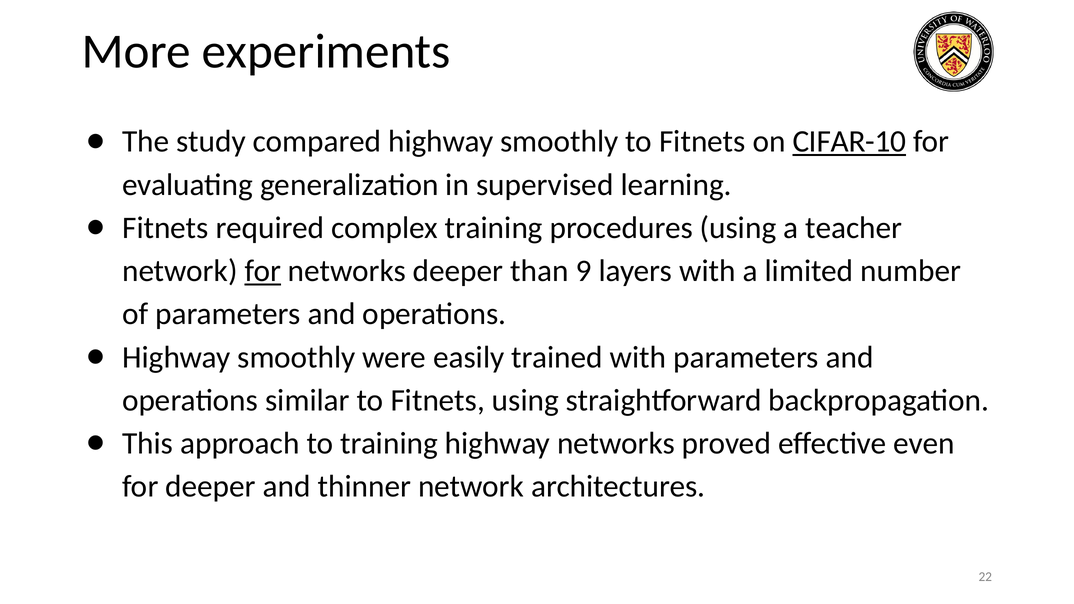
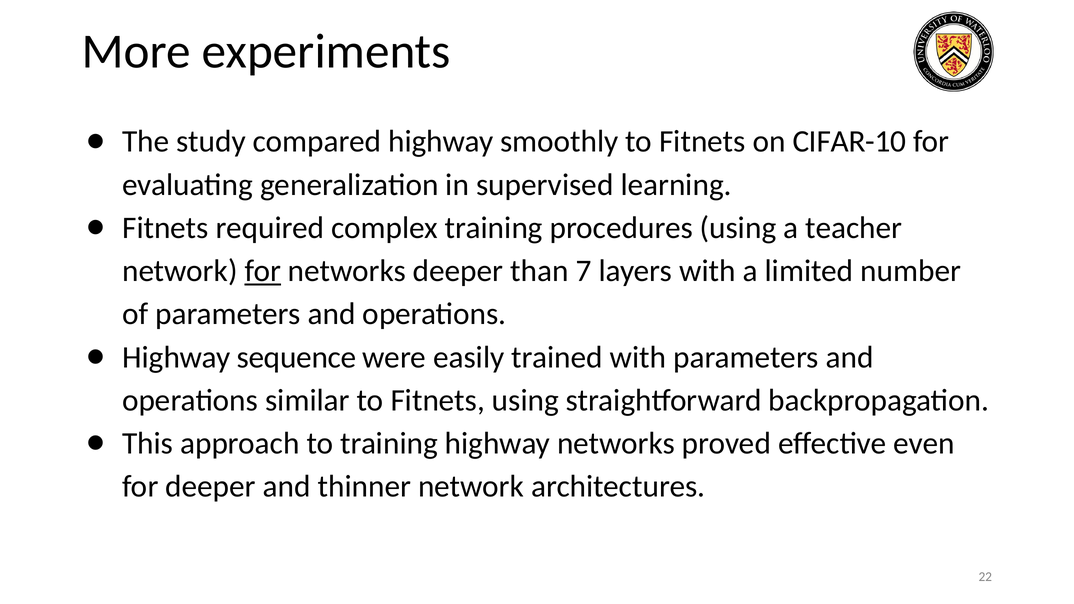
CIFAR-10 underline: present -> none
9: 9 -> 7
smoothly at (296, 357): smoothly -> sequence
